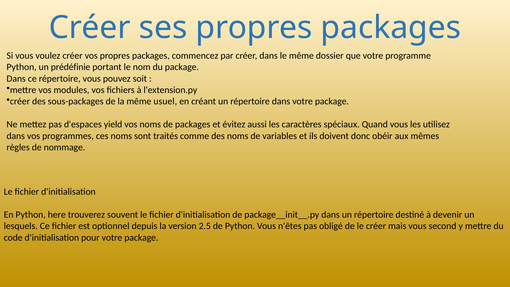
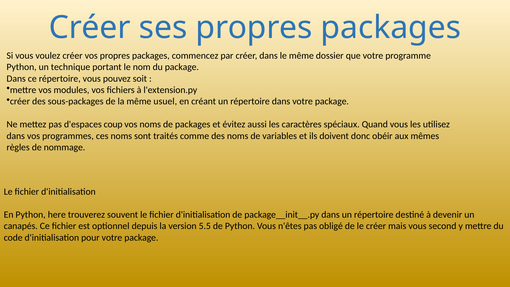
prédéfinie: prédéfinie -> technique
yield: yield -> coup
lesquels: lesquels -> canapés
2.5: 2.5 -> 5.5
